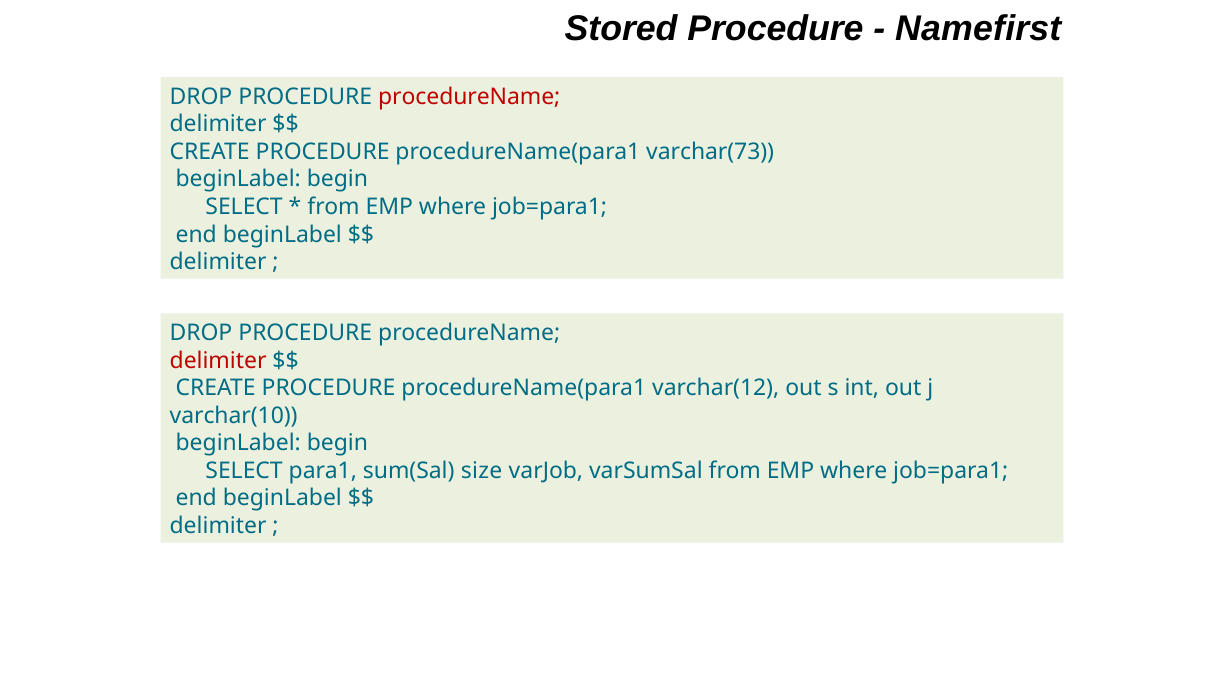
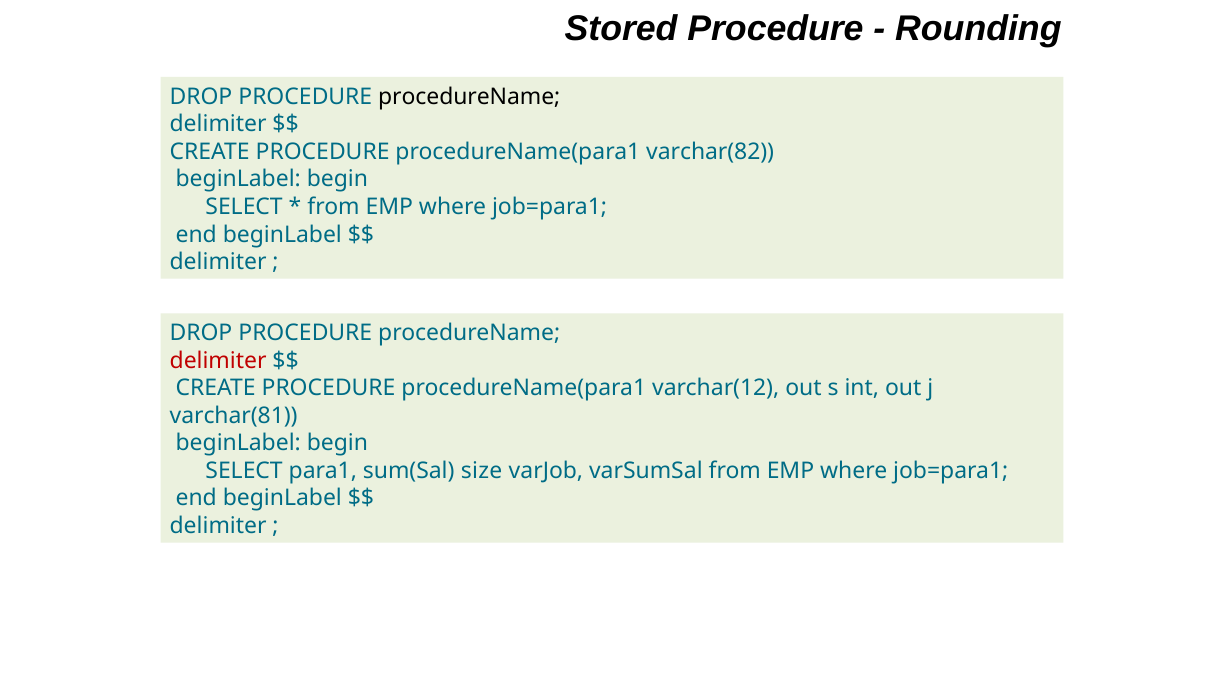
Namefirst: Namefirst -> Rounding
procedureName at (469, 97) colour: red -> black
varchar(73: varchar(73 -> varchar(82
varchar(10: varchar(10 -> varchar(81
